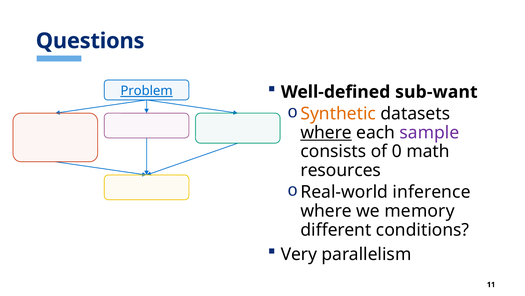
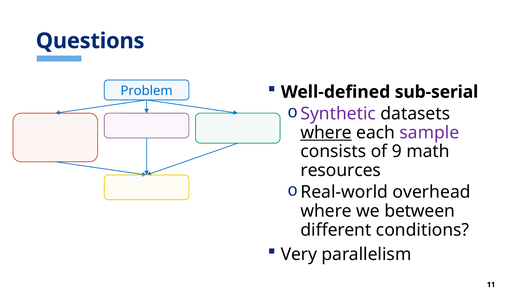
sub-want: sub-want -> sub-serial
Problem underline: present -> none
Synthetic colour: orange -> purple
0: 0 -> 9
inference: inference -> overhead
memory: memory -> between
